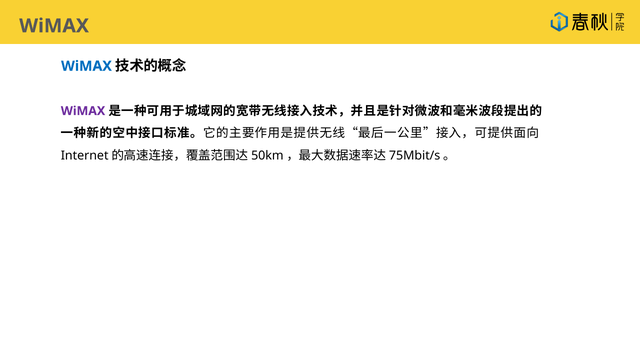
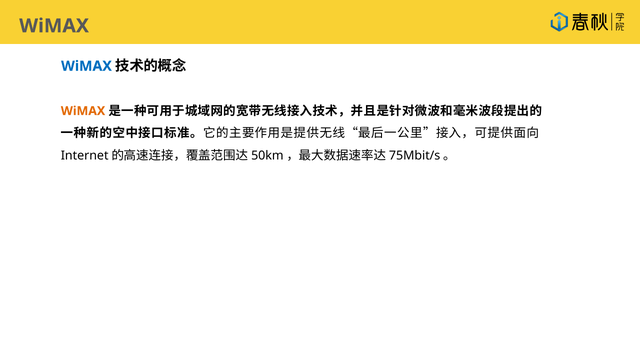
WiMAX at (83, 111) colour: purple -> orange
